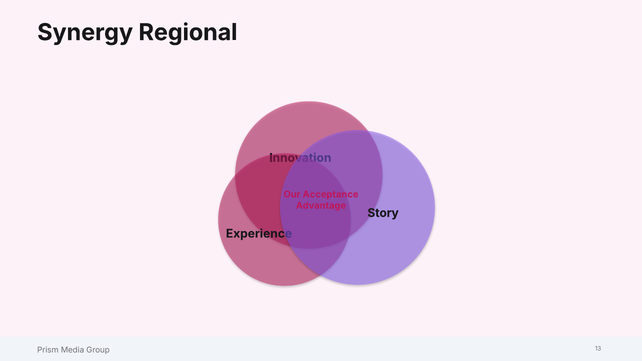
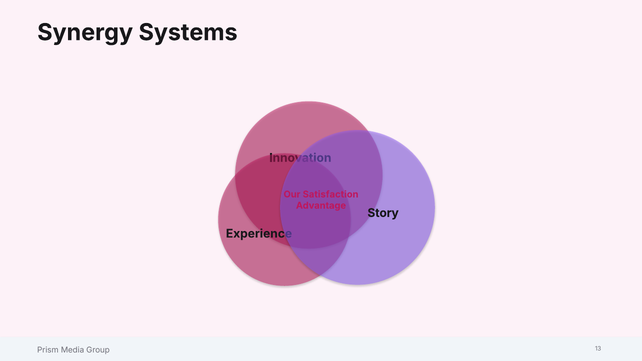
Regional: Regional -> Systems
Acceptance: Acceptance -> Satisfaction
